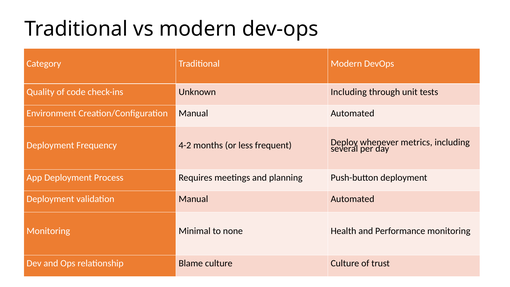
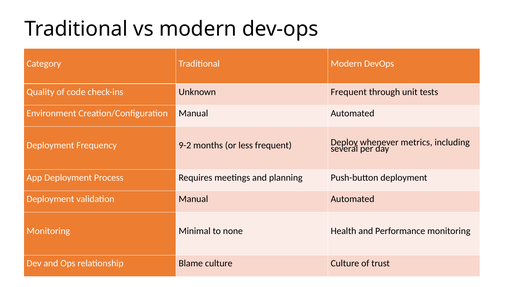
Unknown Including: Including -> Frequent
4-2: 4-2 -> 9-2
